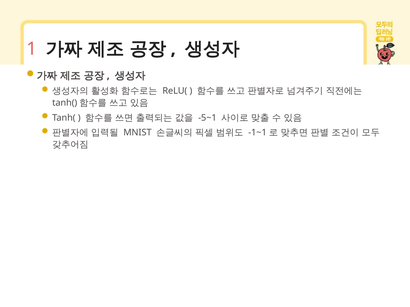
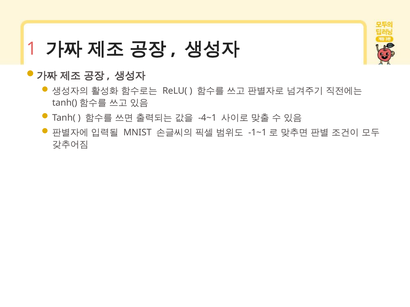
-5~1: -5~1 -> -4~1
